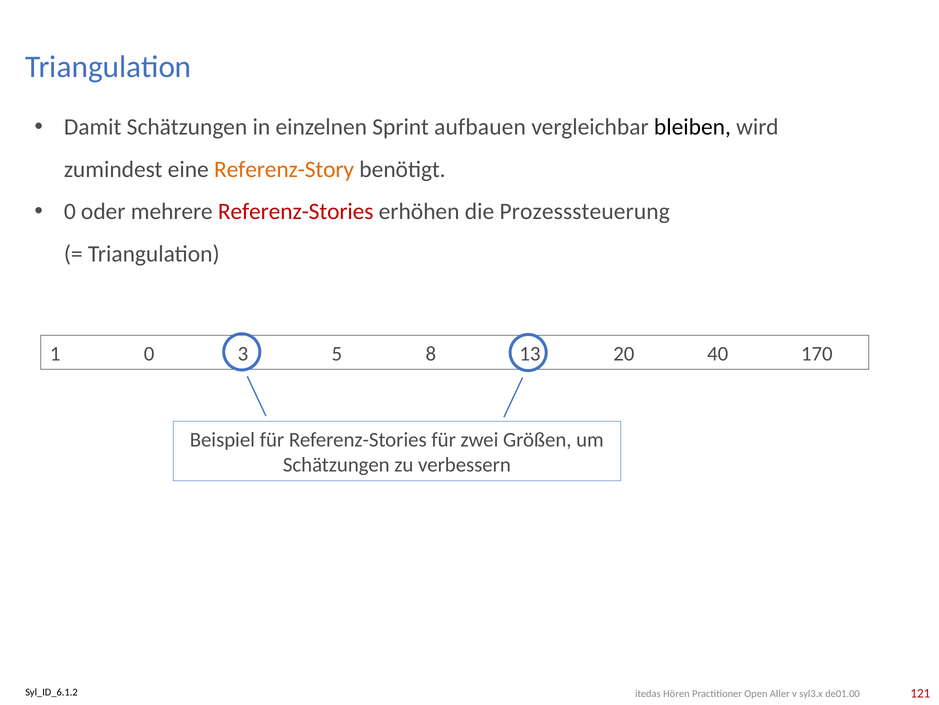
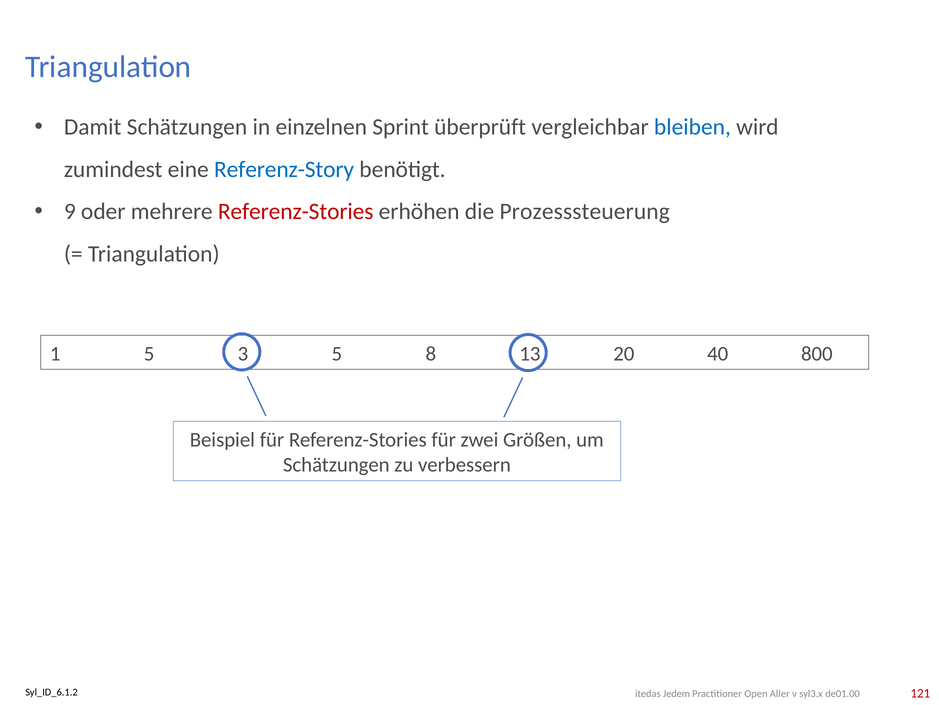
aufbauen: aufbauen -> überprüft
bleiben colour: black -> blue
Referenz-Story colour: orange -> blue
0 at (70, 211): 0 -> 9
1 0: 0 -> 5
170: 170 -> 800
Hören: Hören -> Jedem
